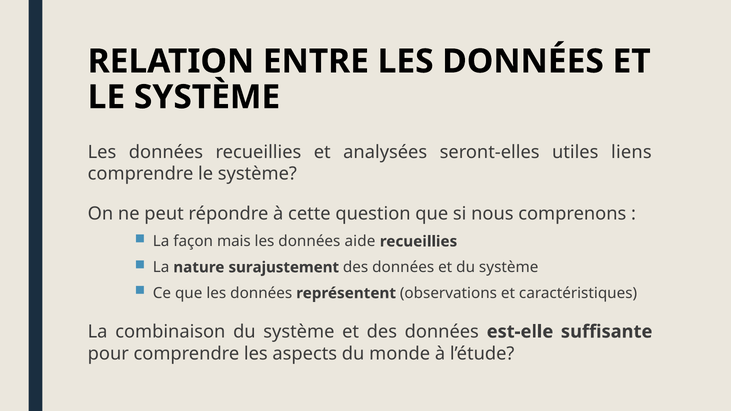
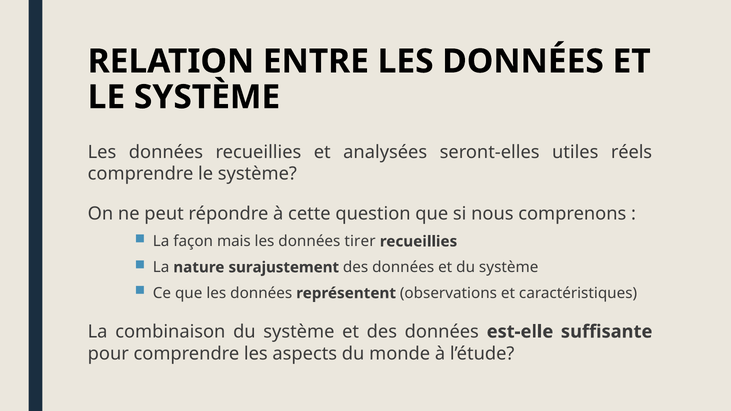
liens: liens -> réels
aide: aide -> tirer
